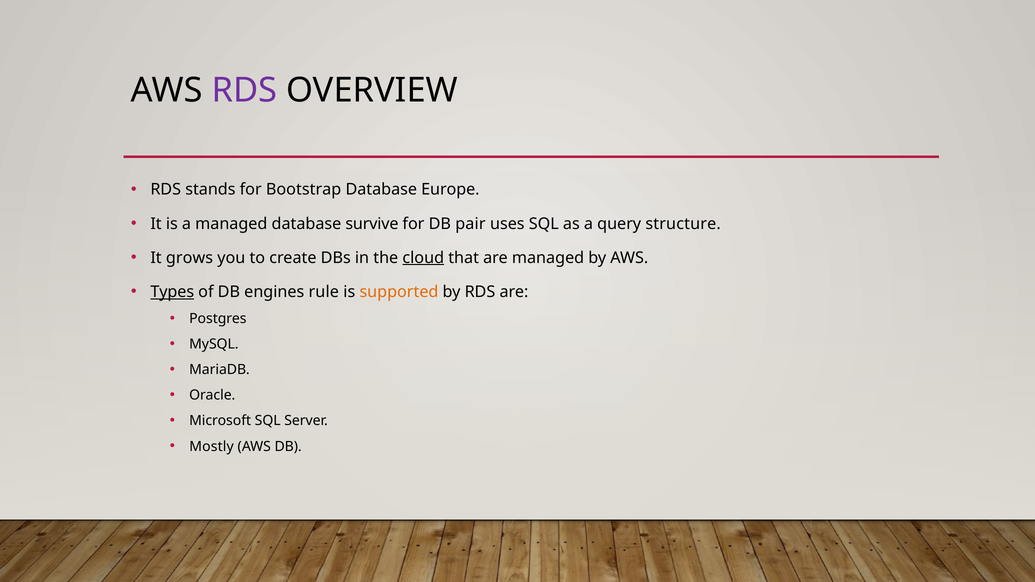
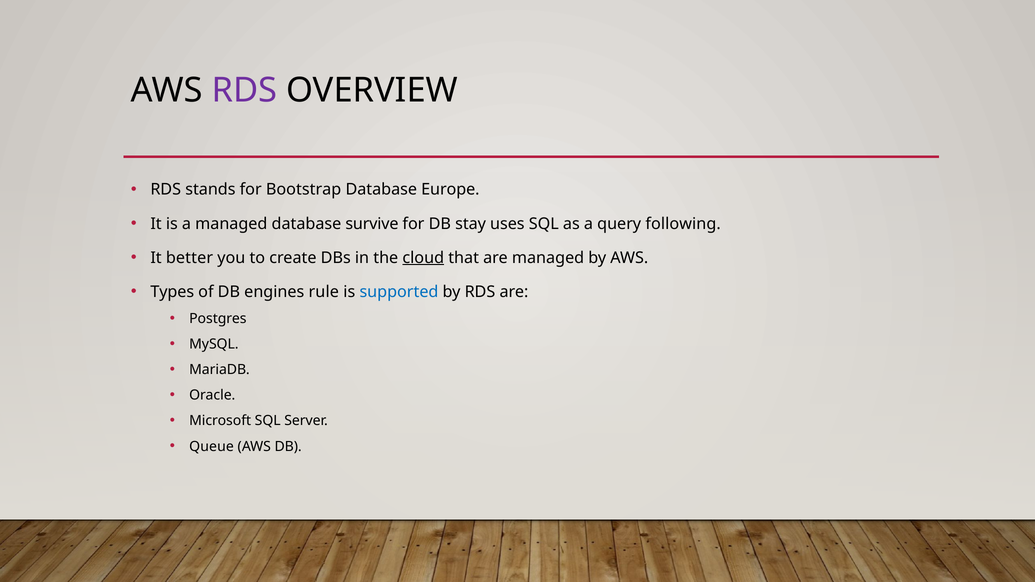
pair: pair -> stay
structure: structure -> following
grows: grows -> better
Types underline: present -> none
supported colour: orange -> blue
Mostly: Mostly -> Queue
